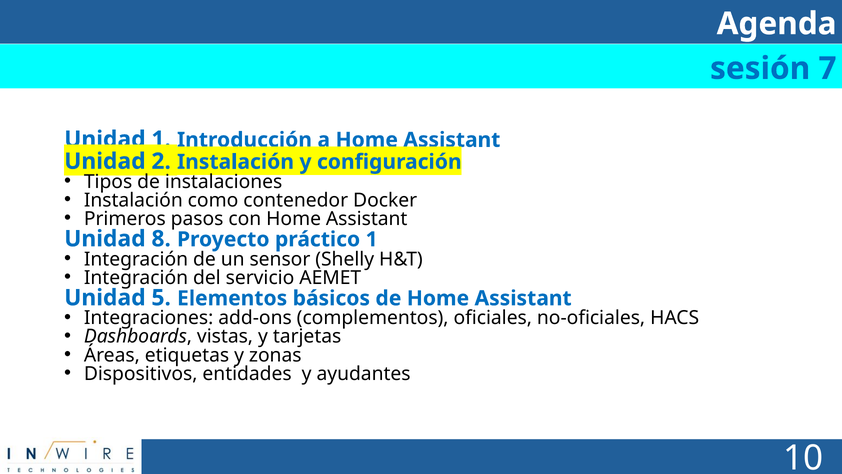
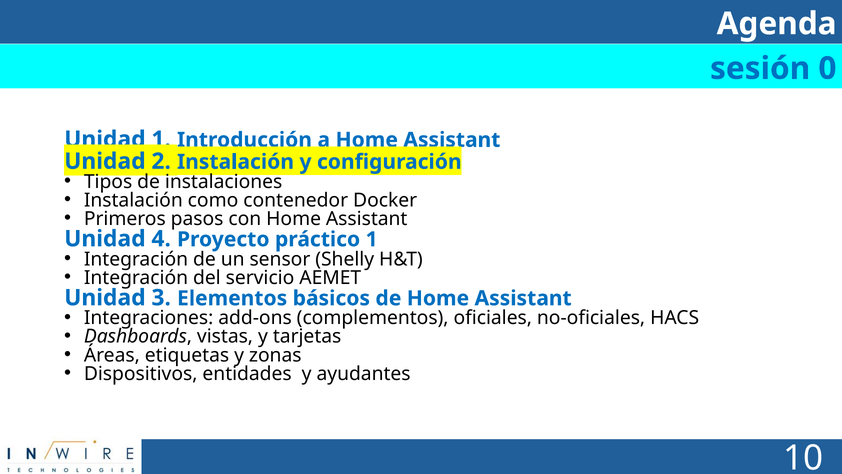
7: 7 -> 0
8: 8 -> 4
5: 5 -> 3
